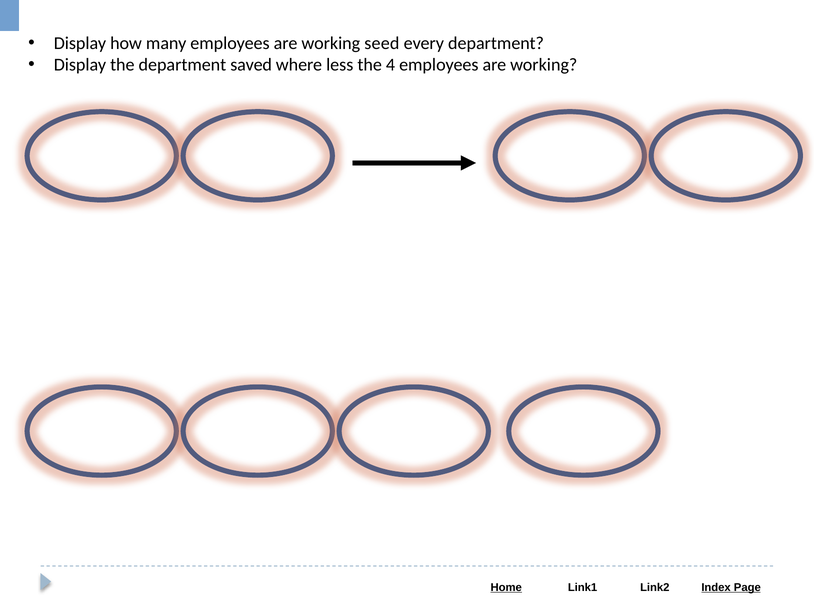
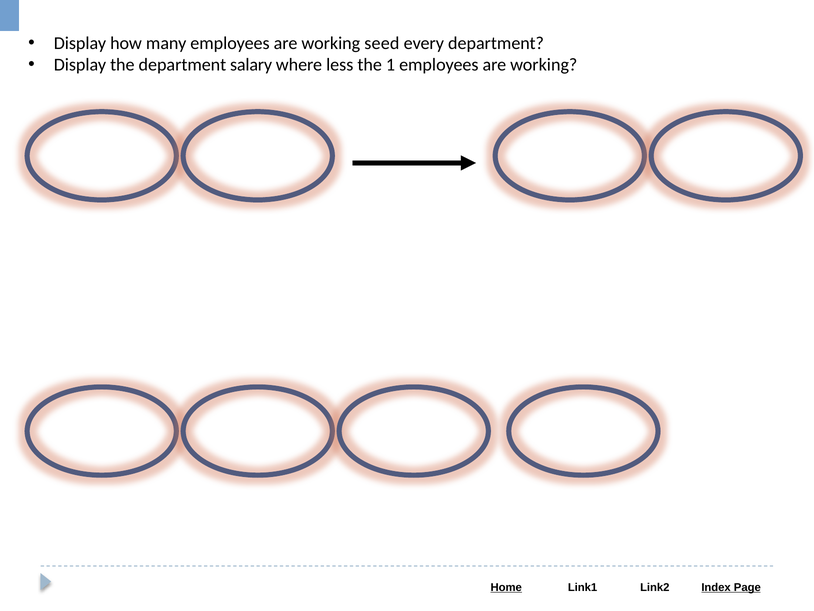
saved: saved -> salary
4: 4 -> 1
